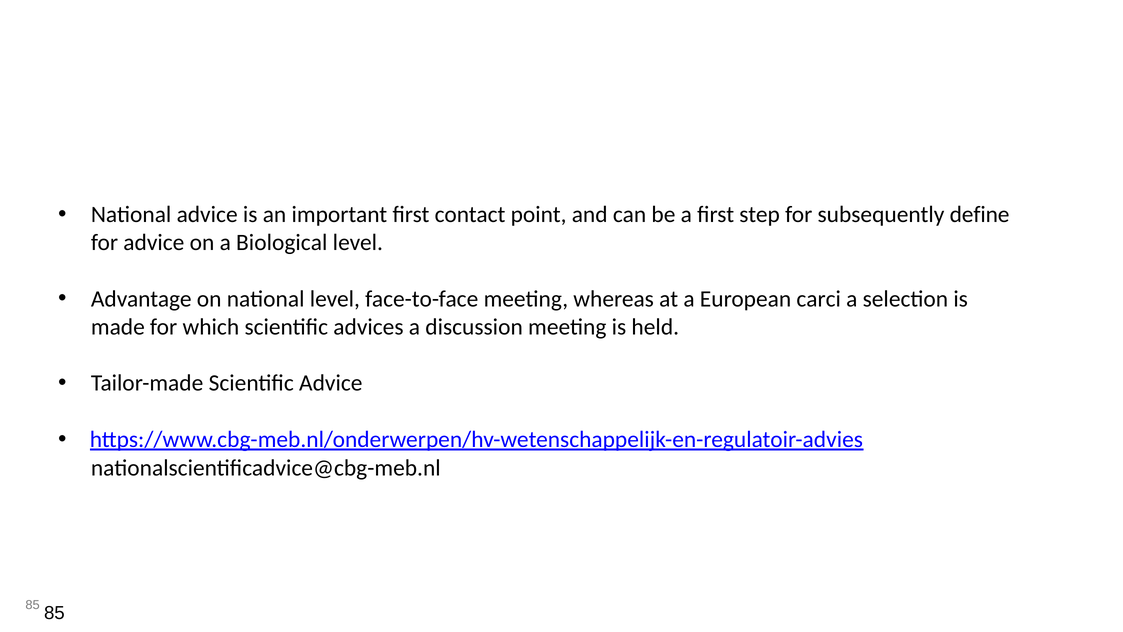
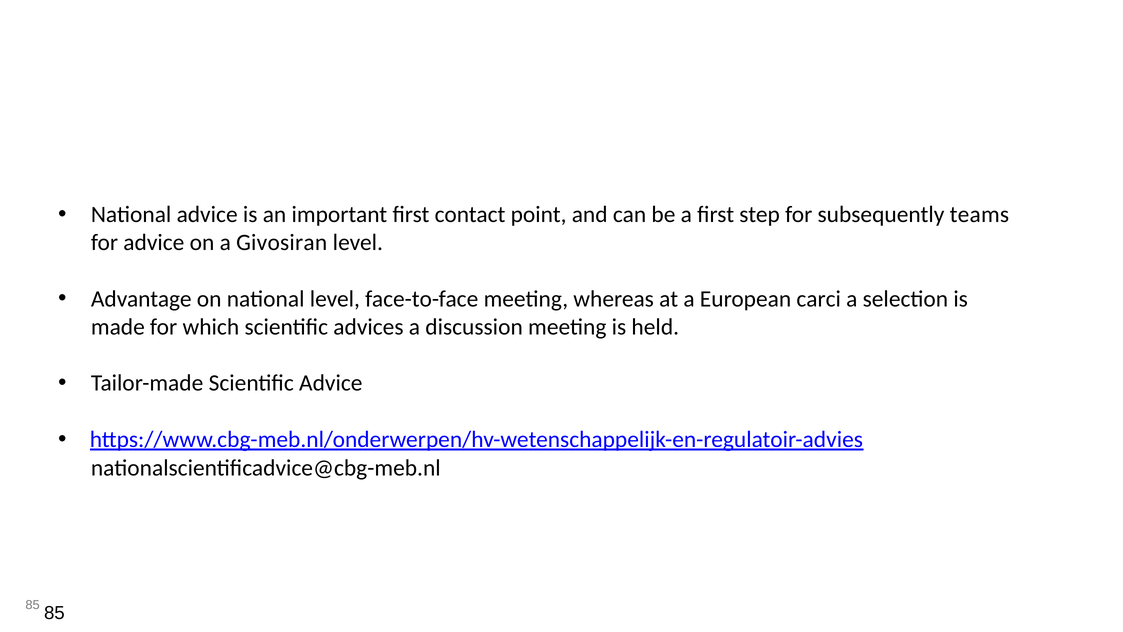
define: define -> teams
Biological: Biological -> Givosiran
